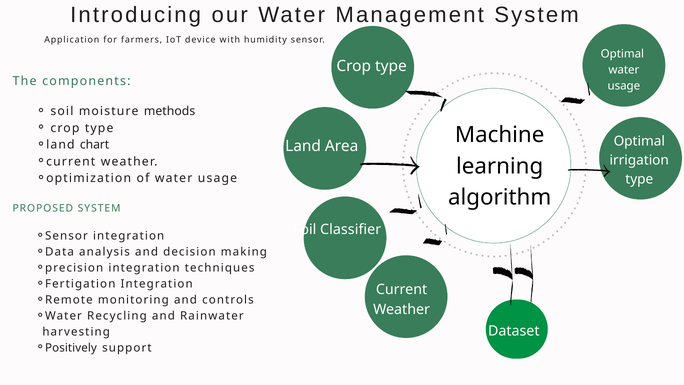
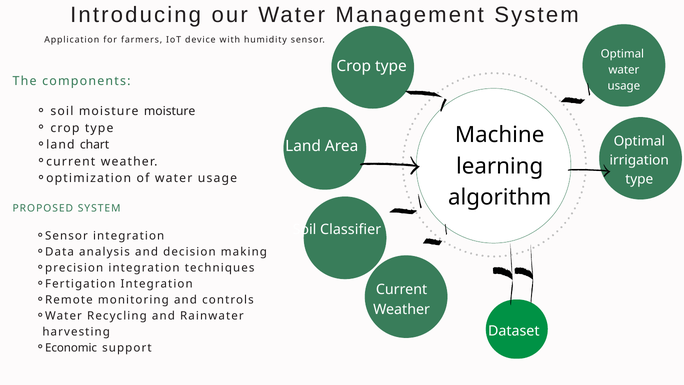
moisture methods: methods -> moisture
Positively: Positively -> Economic
